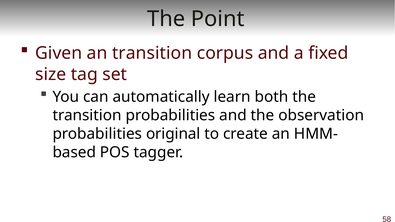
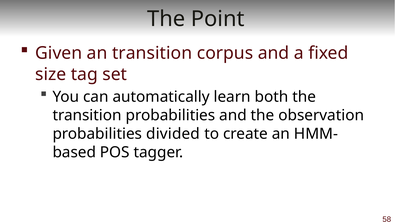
original: original -> divided
